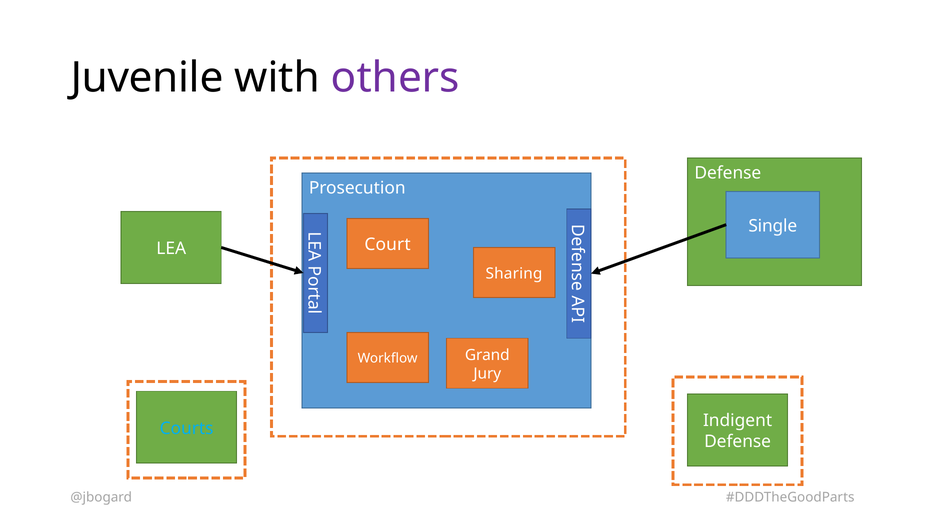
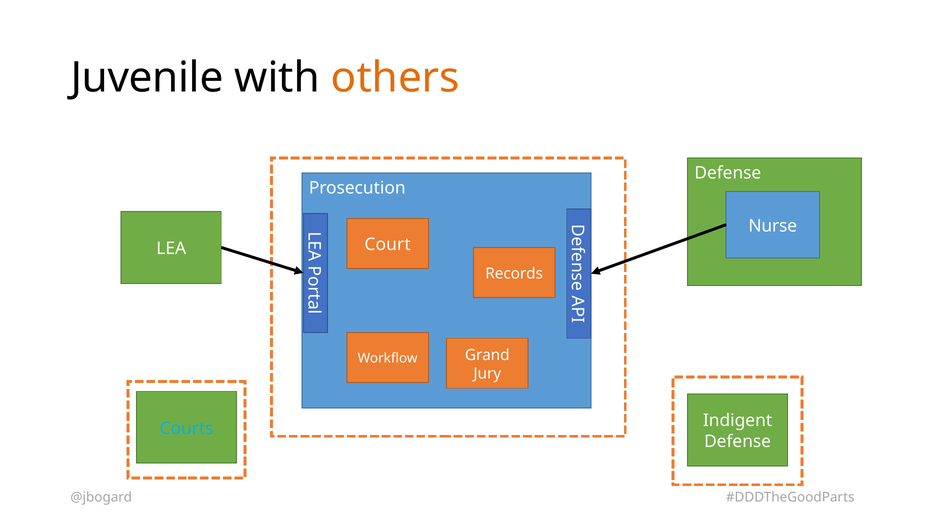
others colour: purple -> orange
Single: Single -> Nurse
Sharing: Sharing -> Records
